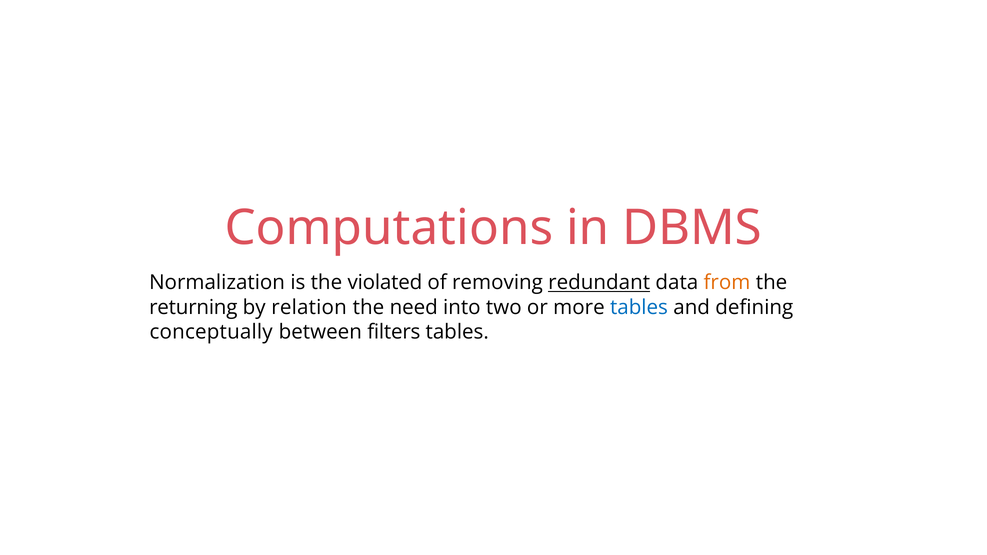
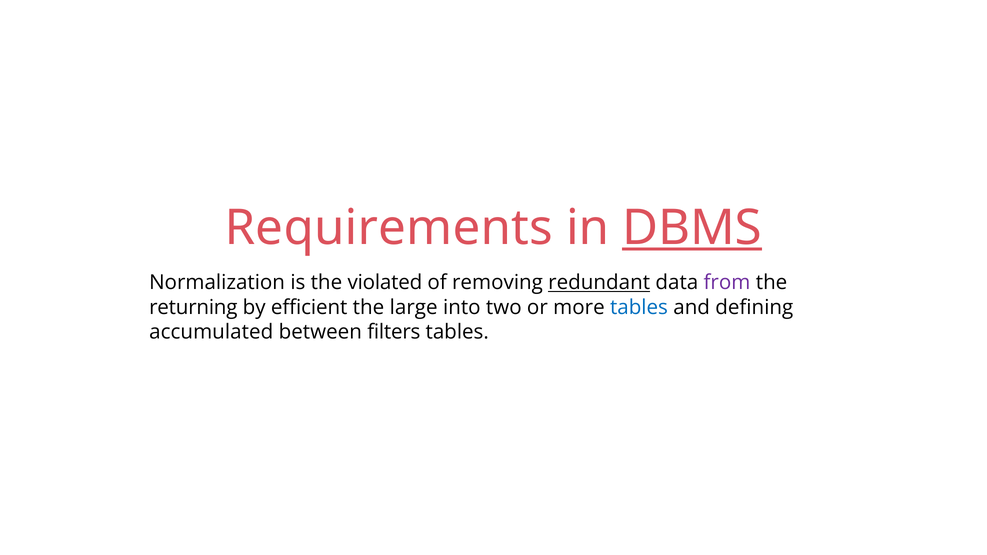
Computations: Computations -> Requirements
DBMS underline: none -> present
from colour: orange -> purple
relation: relation -> efficient
need: need -> large
conceptually: conceptually -> accumulated
